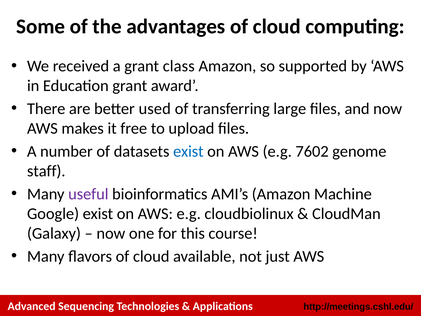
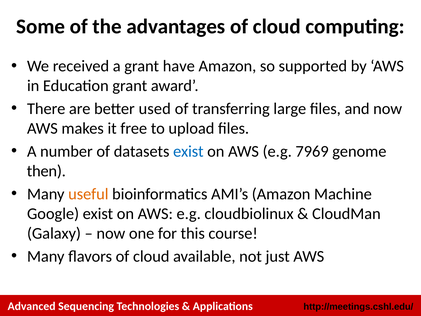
class: class -> have
7602: 7602 -> 7969
staff: staff -> then
useful colour: purple -> orange
